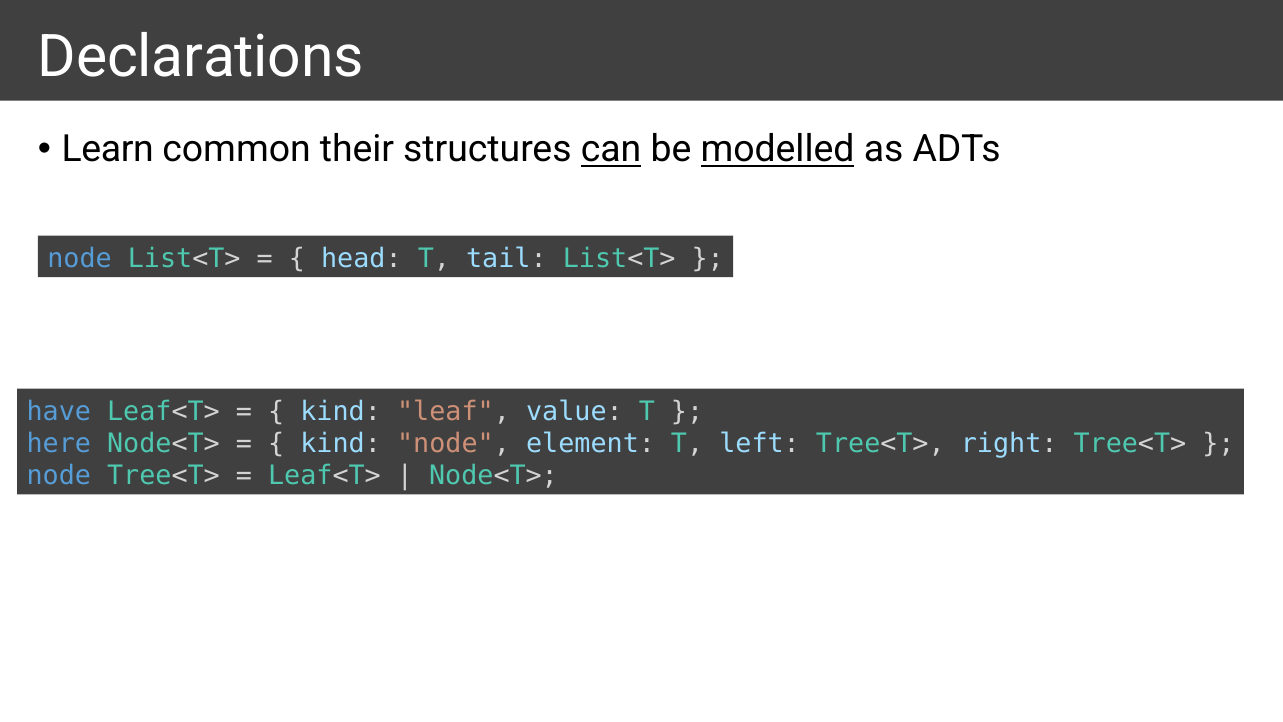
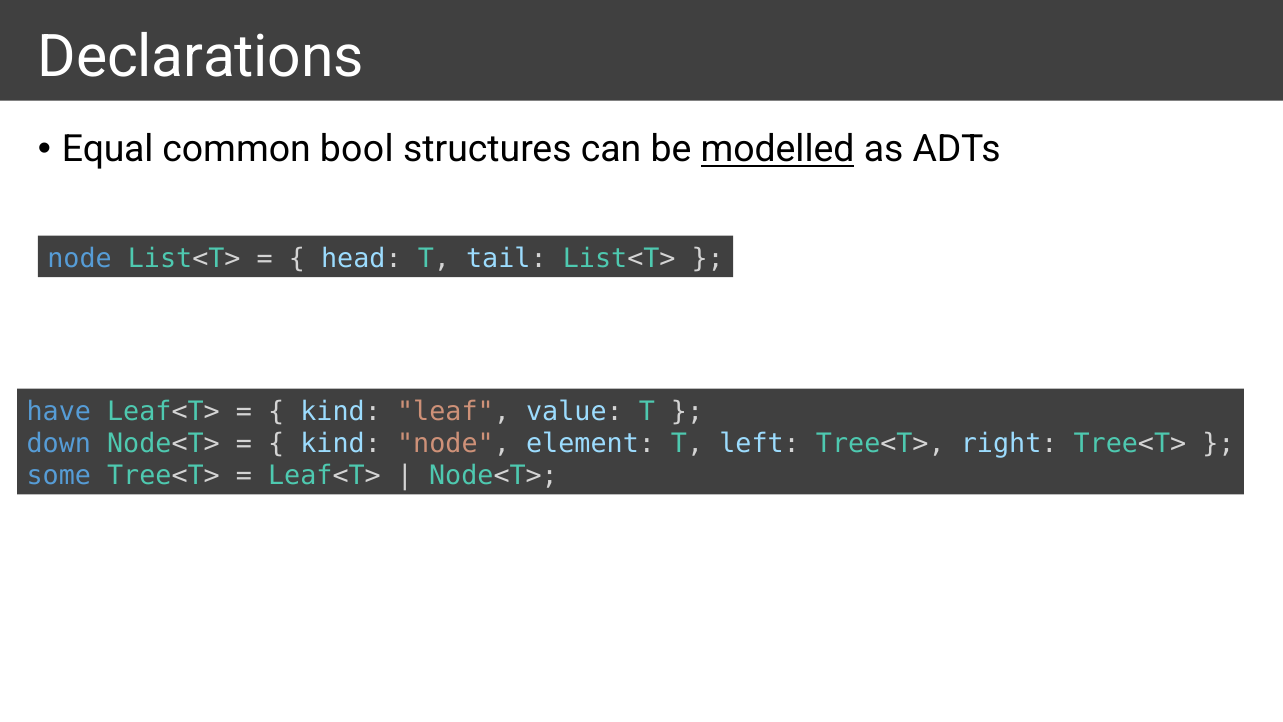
Learn: Learn -> Equal
their: their -> bool
can underline: present -> none
here: here -> down
node at (59, 475): node -> some
